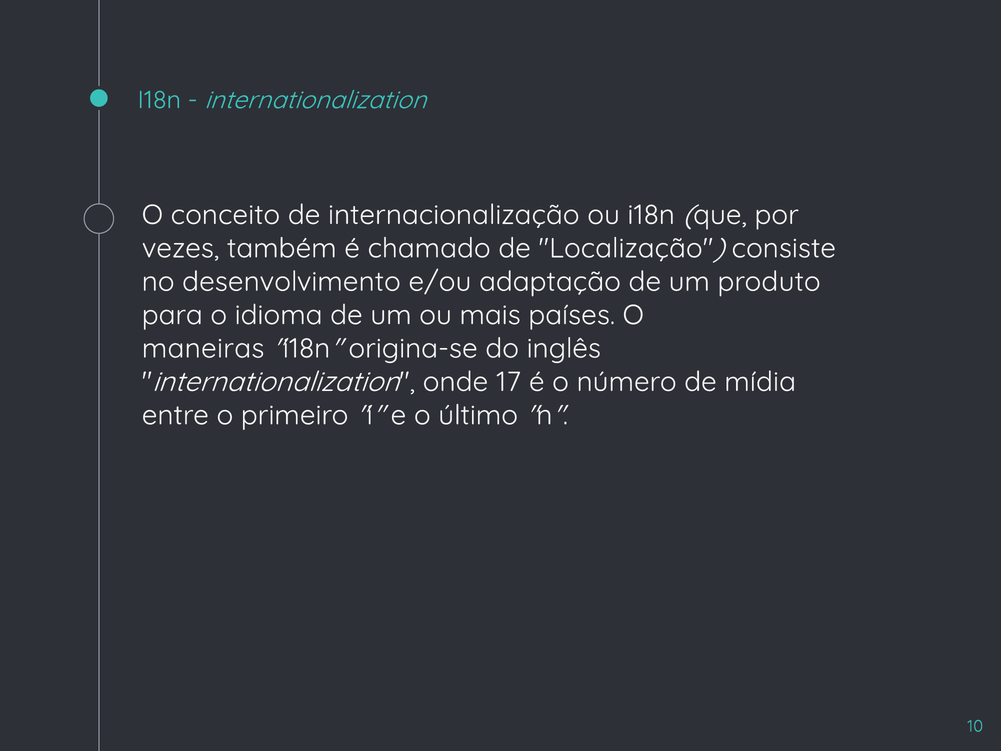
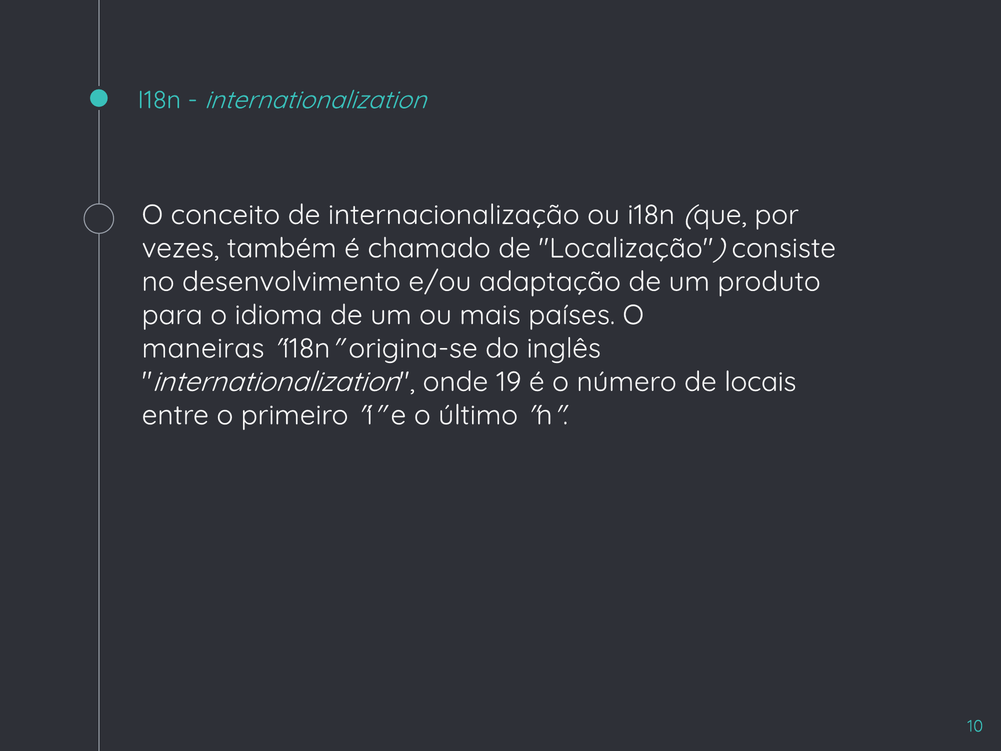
17: 17 -> 19
mídia: mídia -> locais
